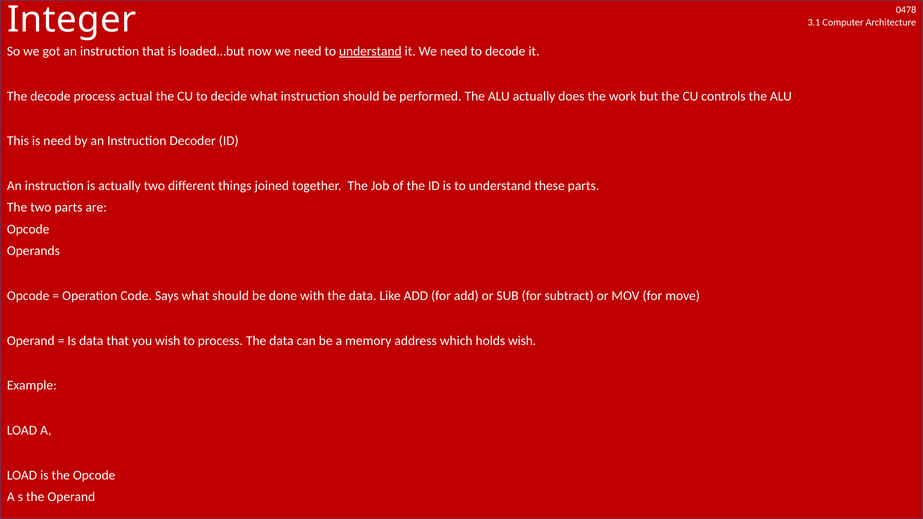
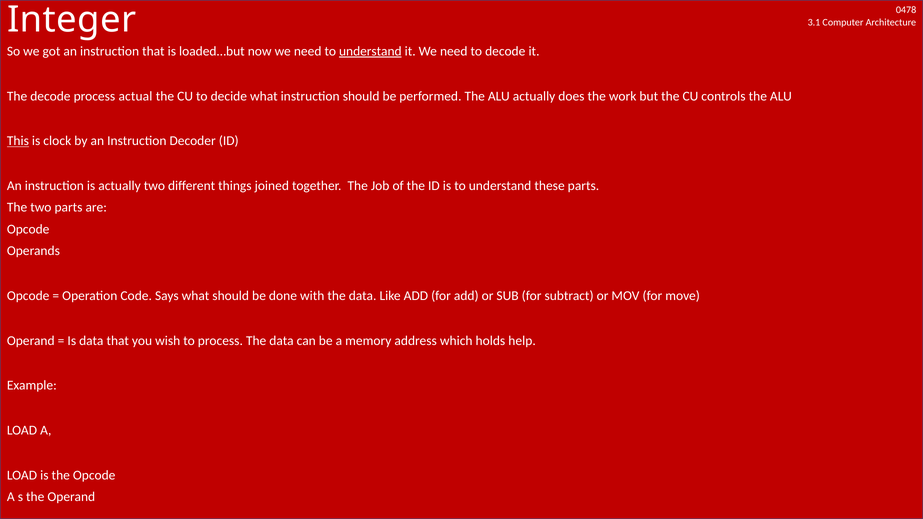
This underline: none -> present
is need: need -> clock
holds wish: wish -> help
